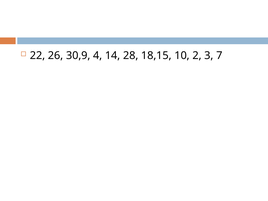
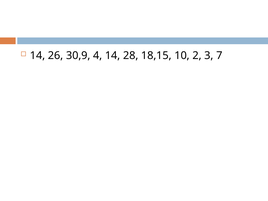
22 at (38, 55): 22 -> 14
